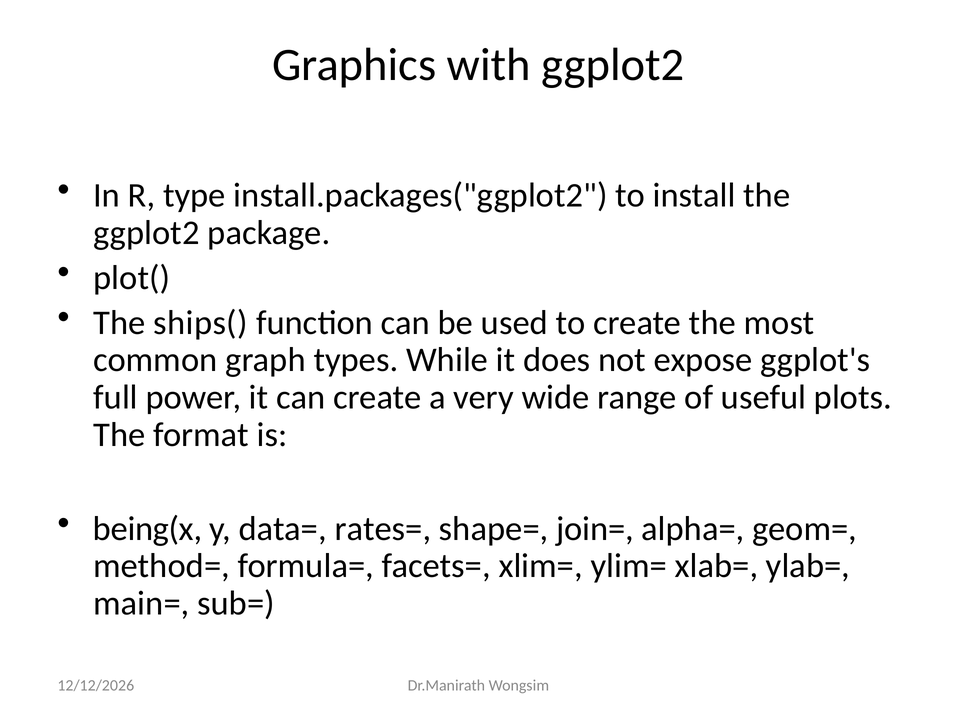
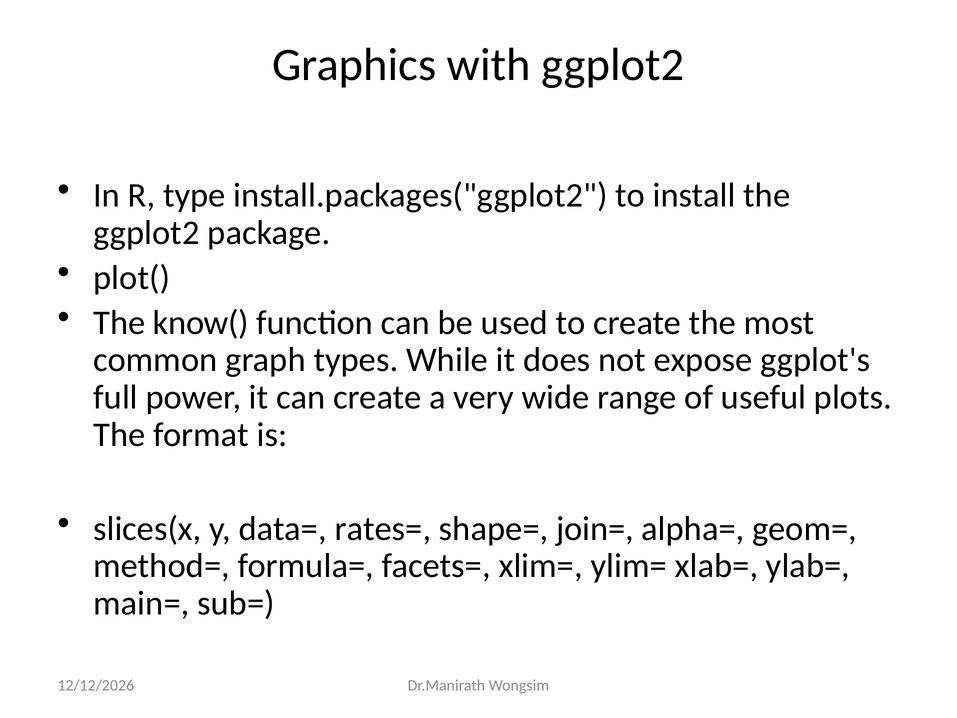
ships(: ships( -> know(
being(x: being(x -> slices(x
